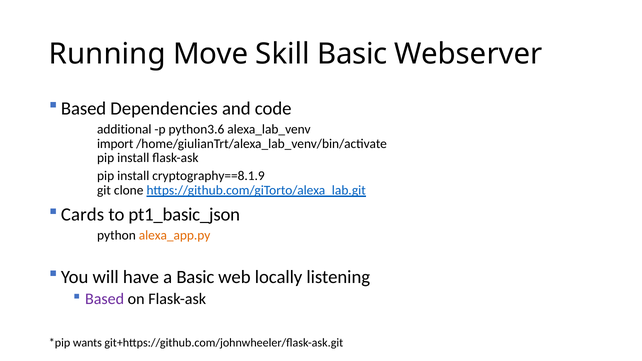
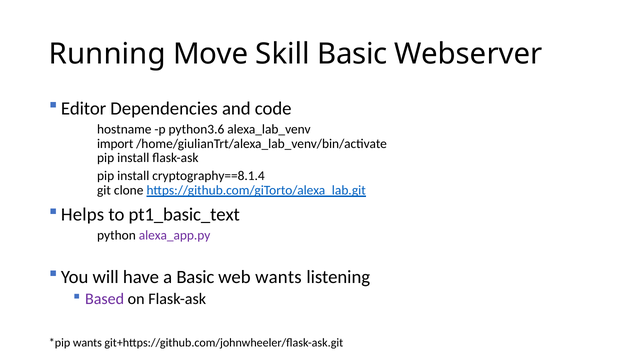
Based at (84, 109): Based -> Editor
additional: additional -> hostname
cryptography==8.1.9: cryptography==8.1.9 -> cryptography==8.1.4
Cards: Cards -> Helps
pt1_basic_json: pt1_basic_json -> pt1_basic_text
alexa_app.py colour: orange -> purple
web locally: locally -> wants
